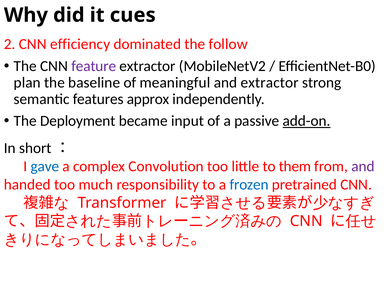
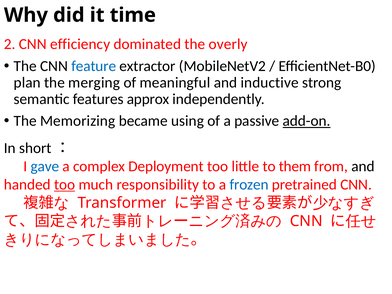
cues: cues -> time
follow: follow -> overly
feature colour: purple -> blue
baseline: baseline -> merging
and extractor: extractor -> inductive
Deployment: Deployment -> Memorizing
input: input -> using
Convolution: Convolution -> Deployment
and at (363, 166) colour: purple -> black
too at (65, 185) underline: none -> present
